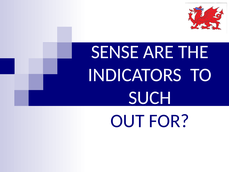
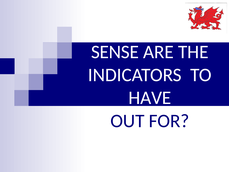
SUCH: SUCH -> HAVE
